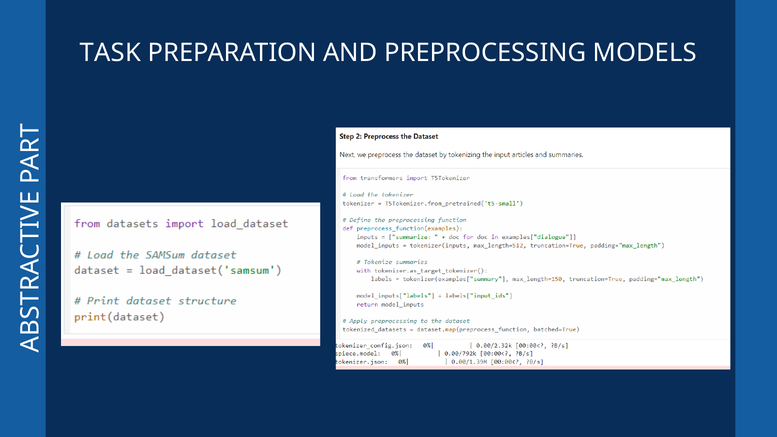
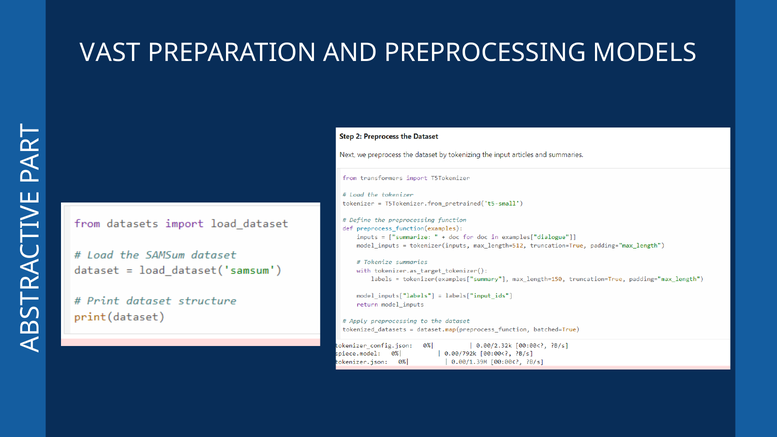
TASK: TASK -> VAST
